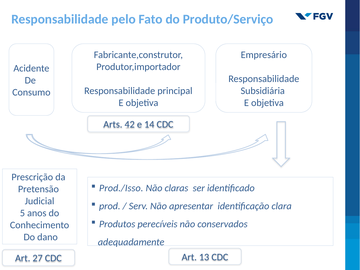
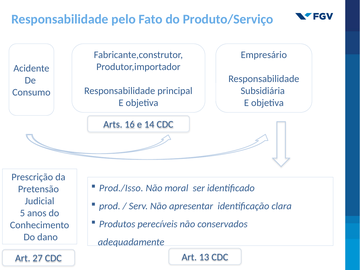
42: 42 -> 16
claras: claras -> moral
